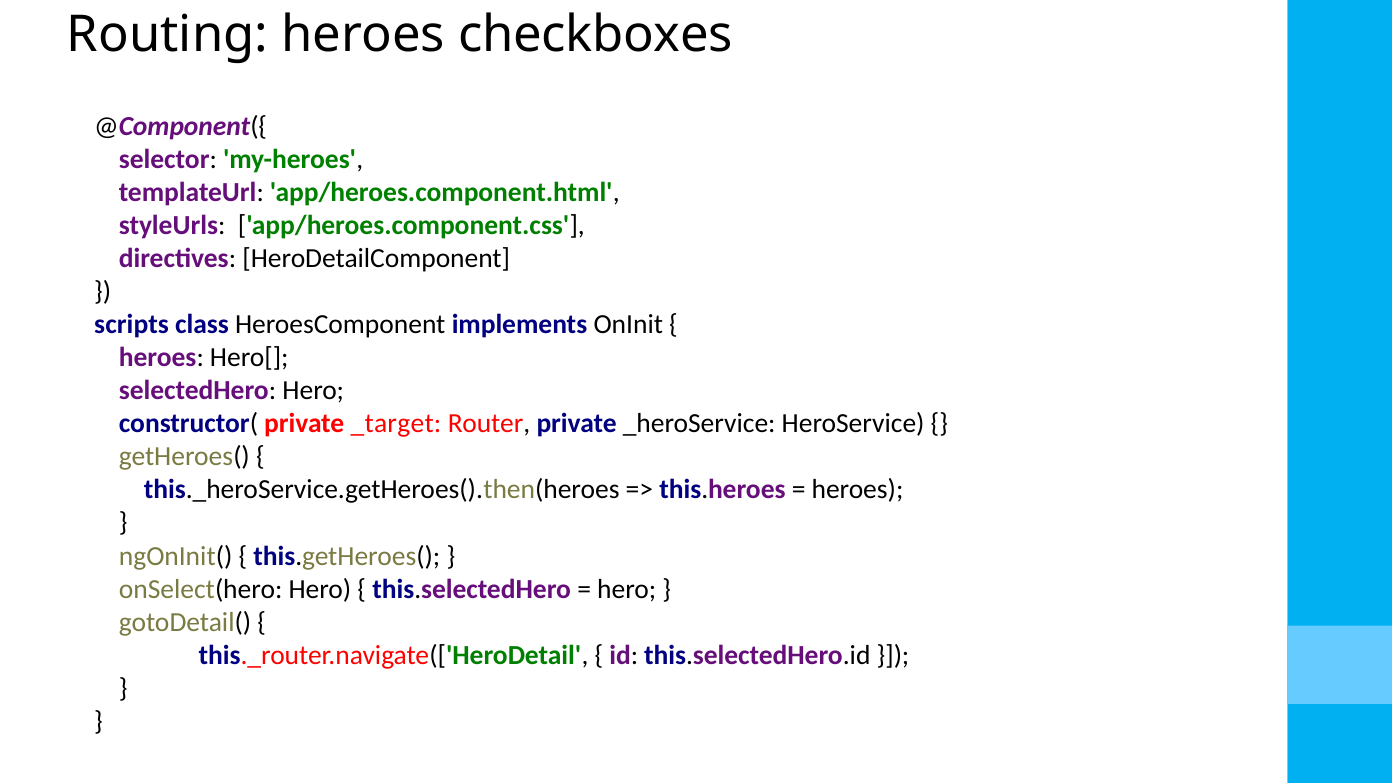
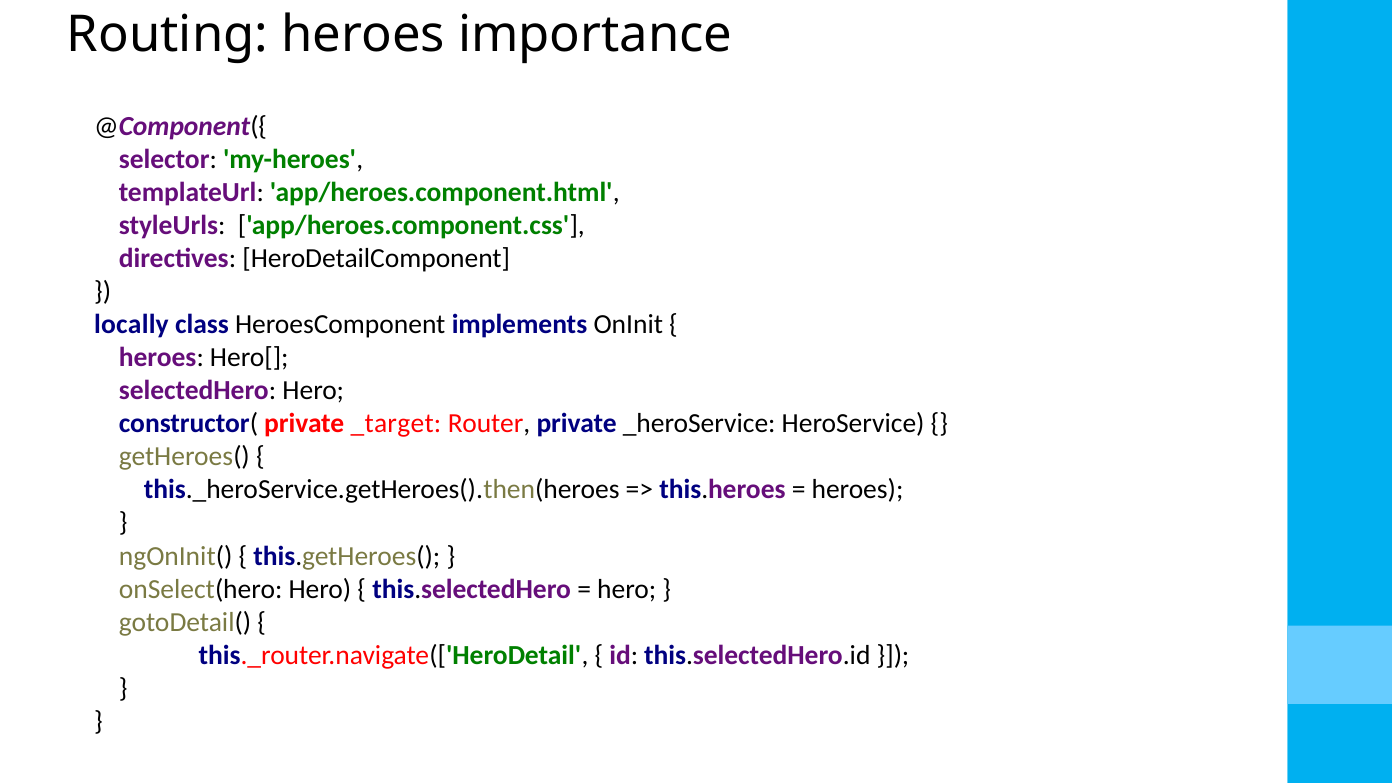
checkboxes: checkboxes -> importance
scripts: scripts -> locally
